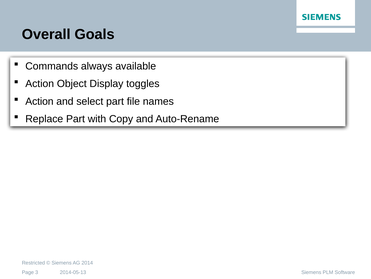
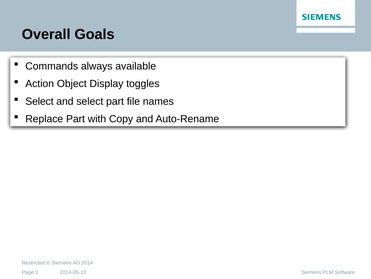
Action at (39, 101): Action -> Select
